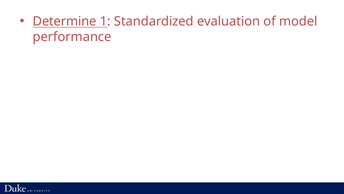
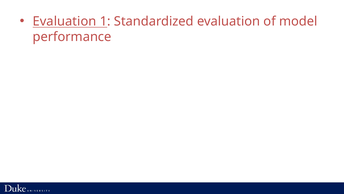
Determine at (65, 21): Determine -> Evaluation
